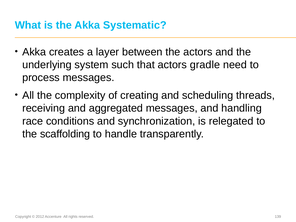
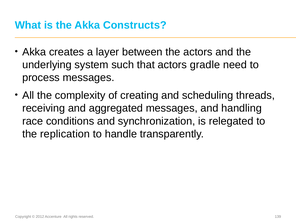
Systematic: Systematic -> Constructs
scaffolding: scaffolding -> replication
